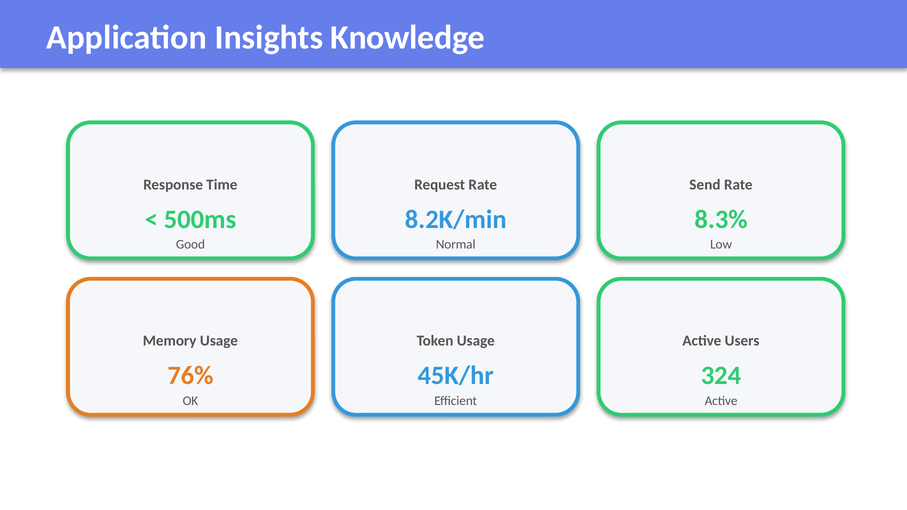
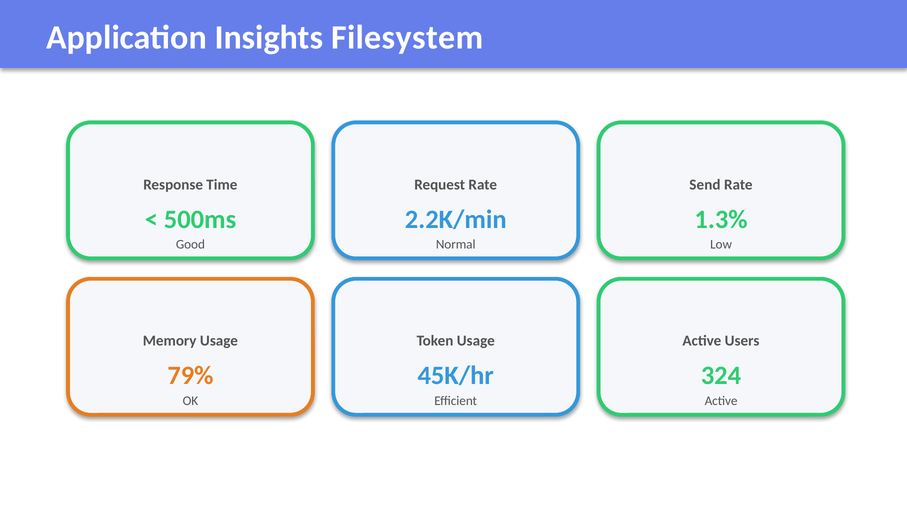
Knowledge: Knowledge -> Filesystem
8.2K/min: 8.2K/min -> 2.2K/min
8.3%: 8.3% -> 1.3%
76%: 76% -> 79%
